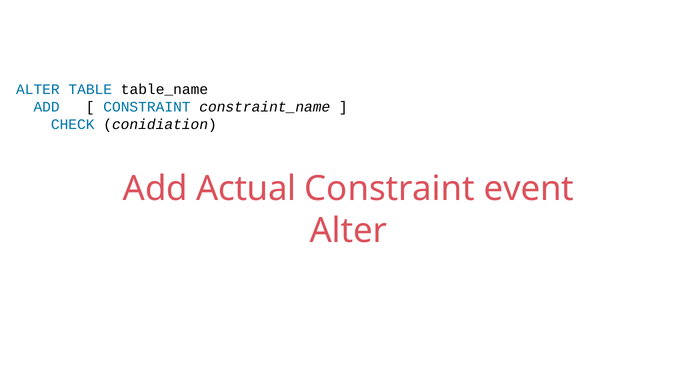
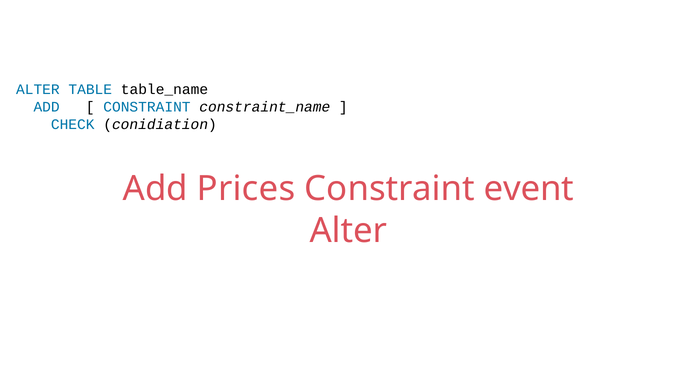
Actual: Actual -> Prices
